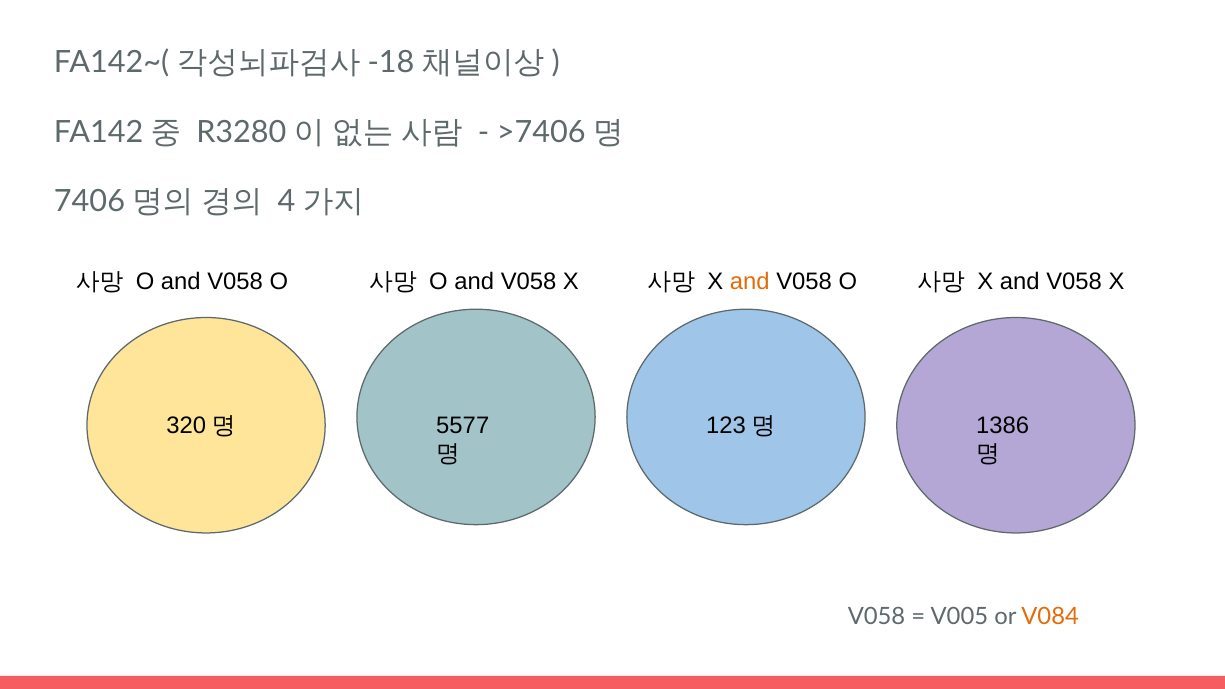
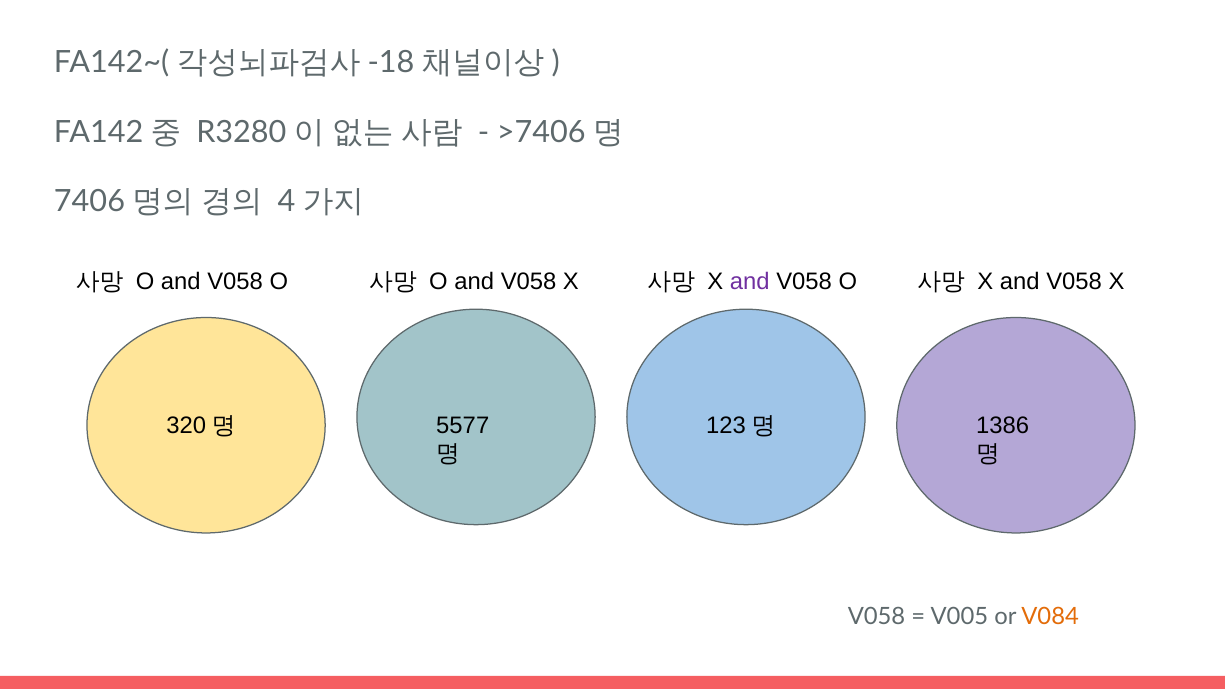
and at (750, 282) colour: orange -> purple
